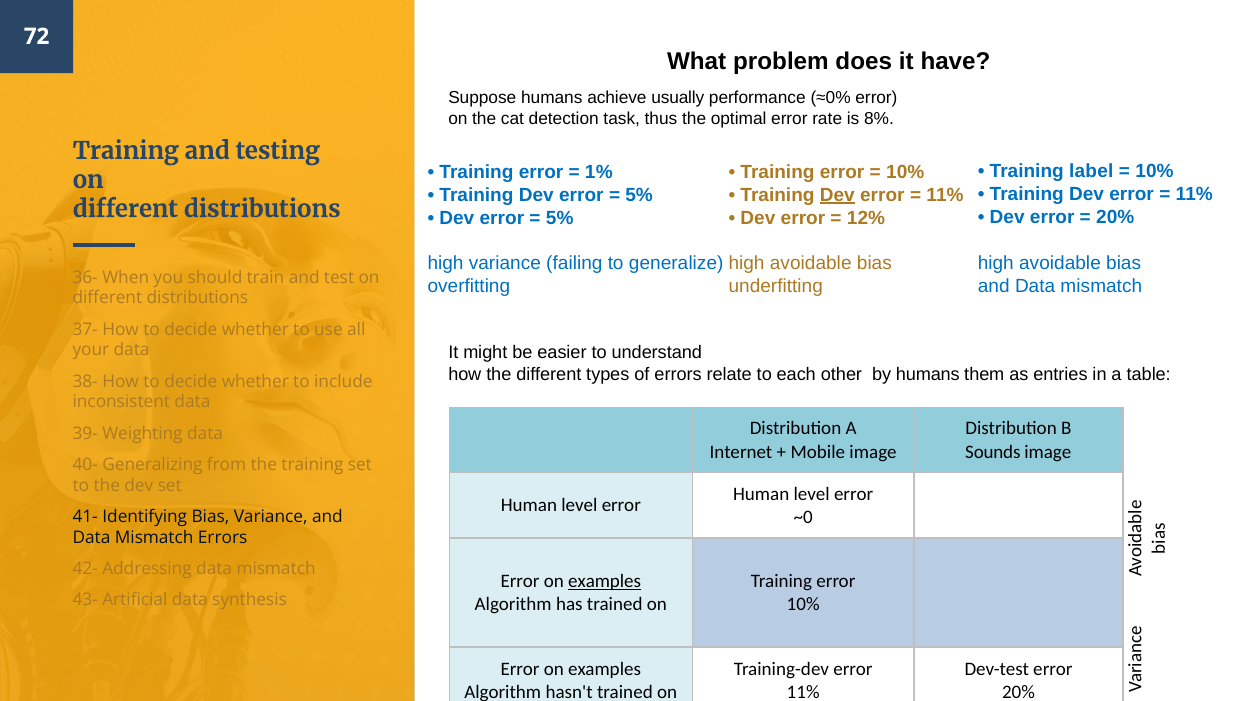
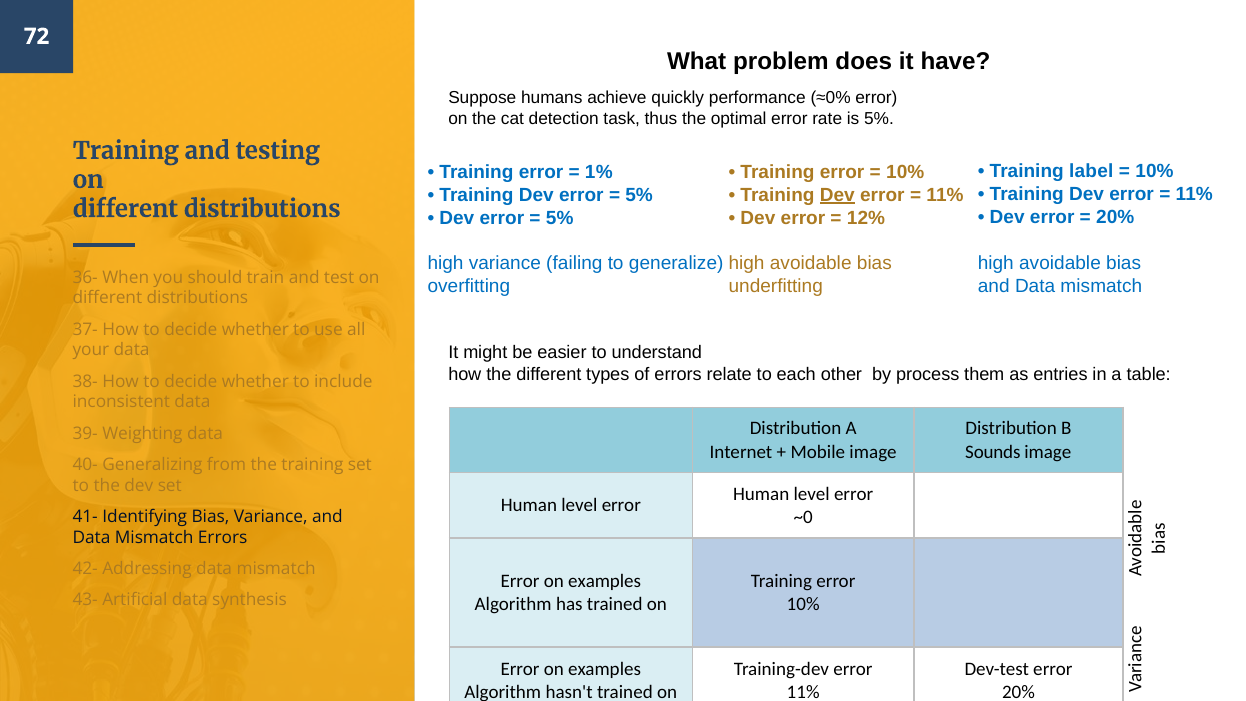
usually: usually -> quickly
is 8%: 8% -> 5%
by humans: humans -> process
examples at (605, 581) underline: present -> none
